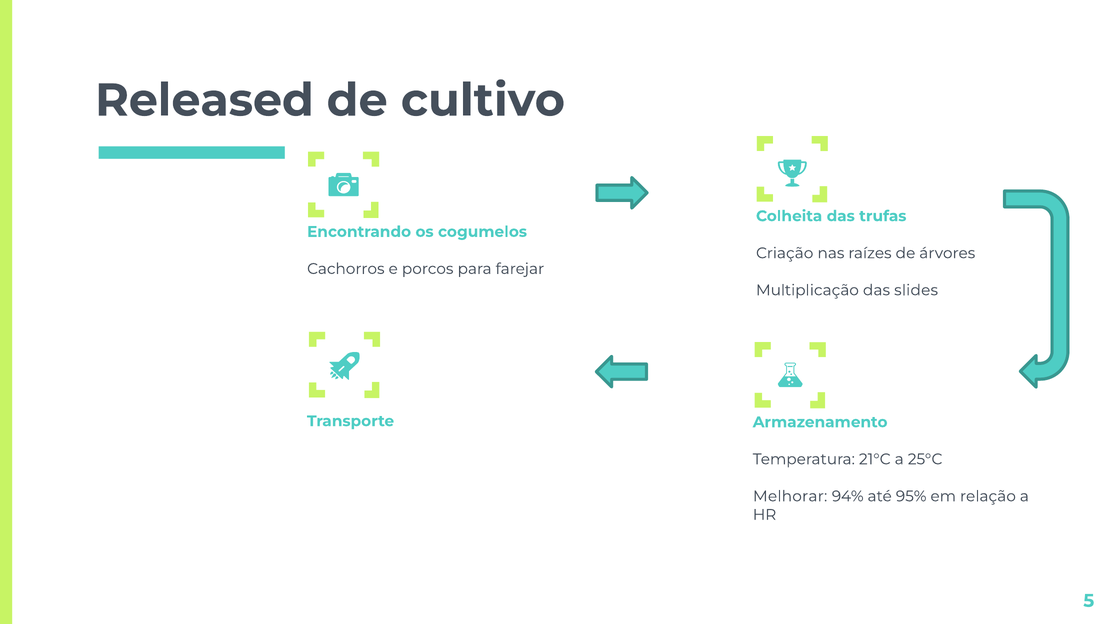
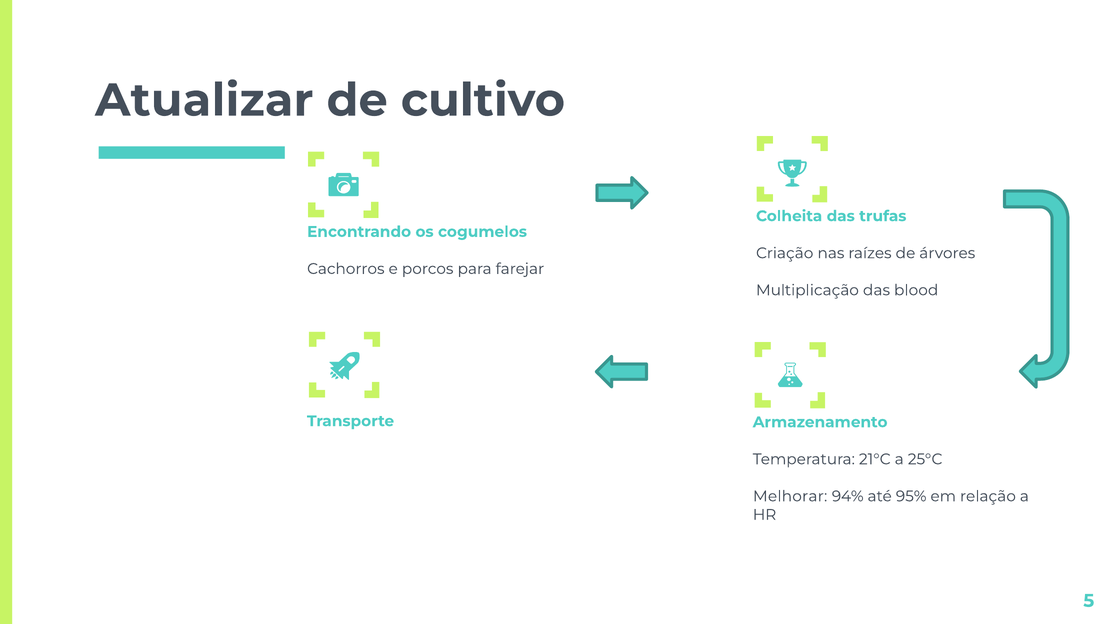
Released: Released -> Atualizar
slides: slides -> blood
